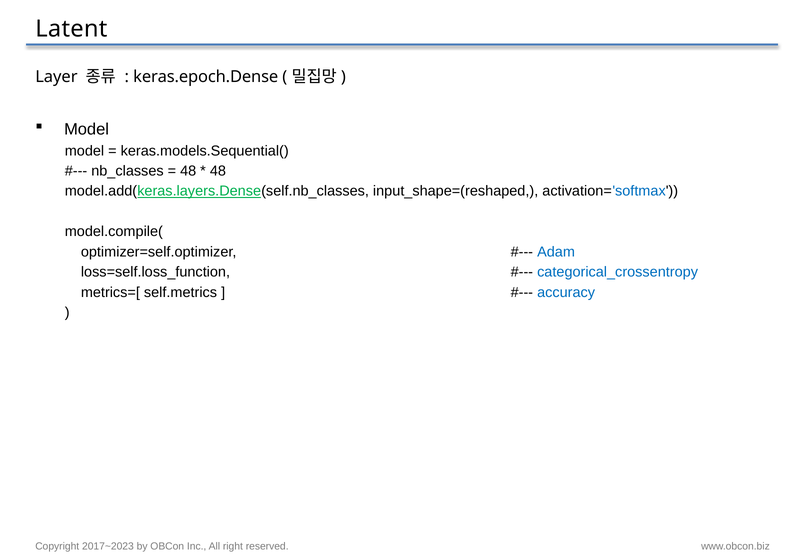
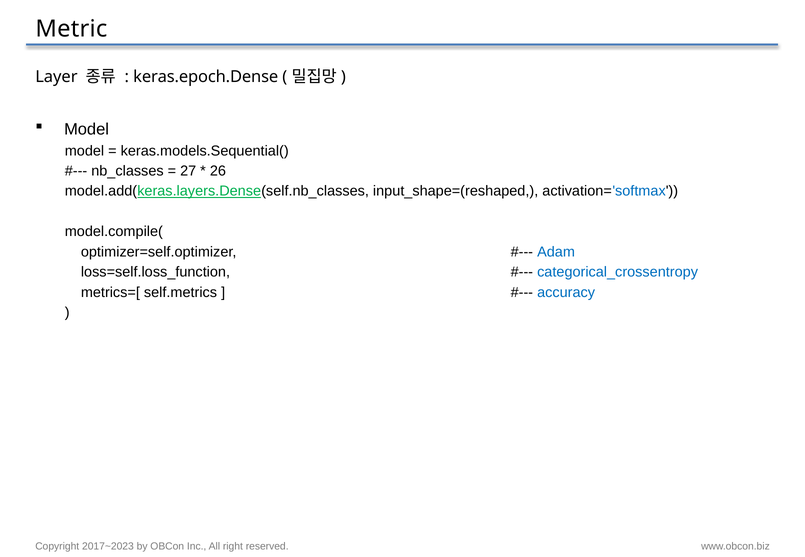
Latent: Latent -> Metric
48 at (188, 171): 48 -> 27
48 at (218, 171): 48 -> 26
